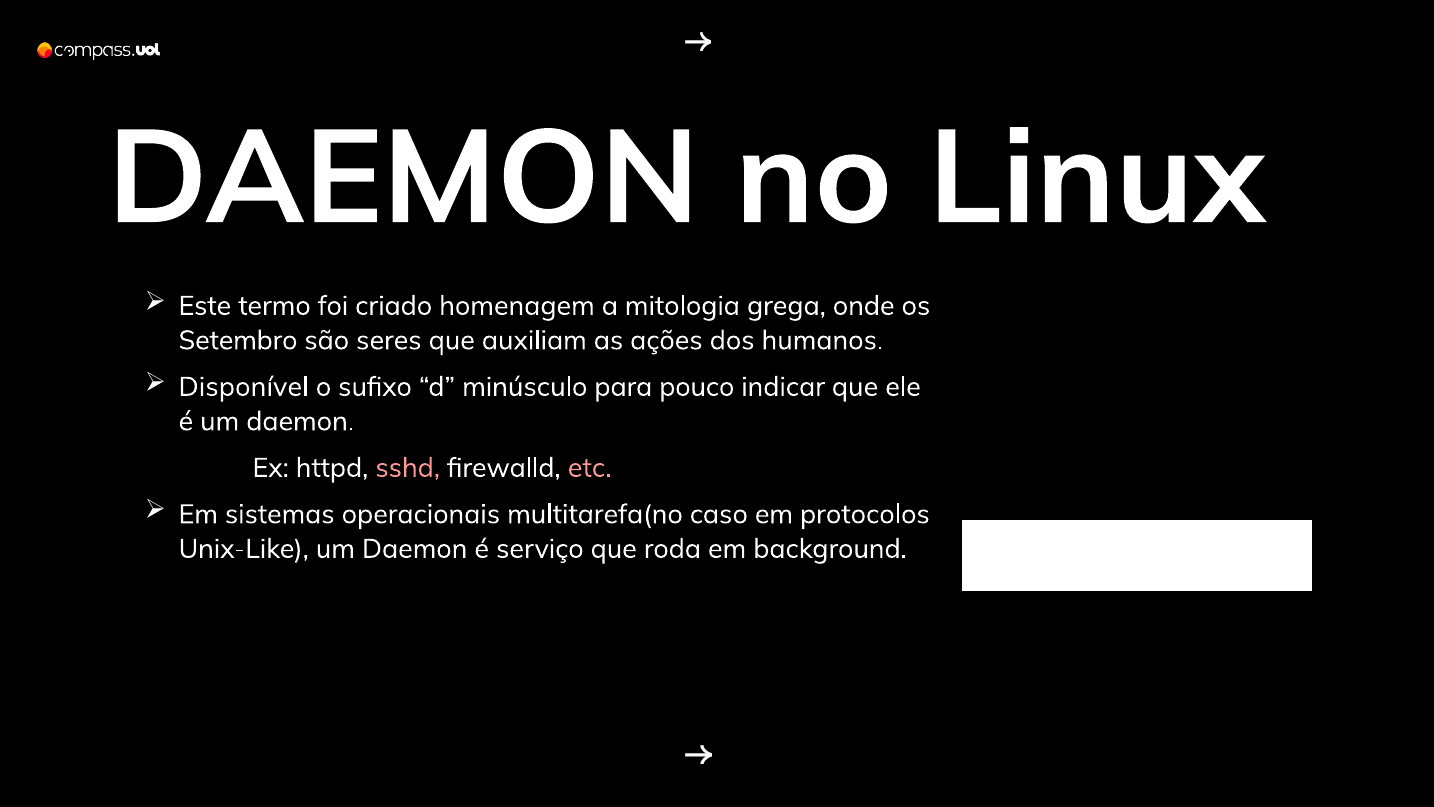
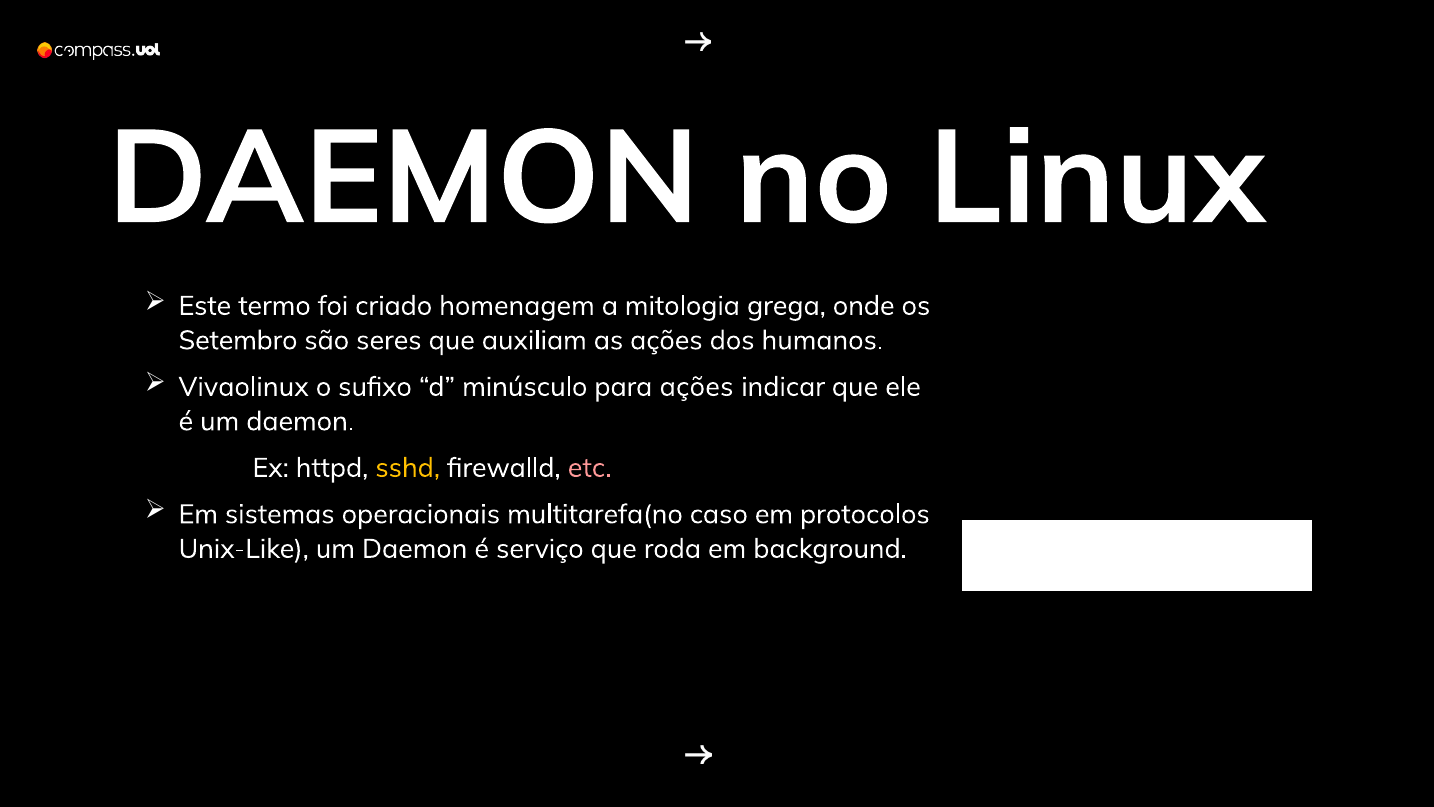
Disponível: Disponível -> Vivaolinux
para pouco: pouco -> ações
sshd colour: pink -> yellow
